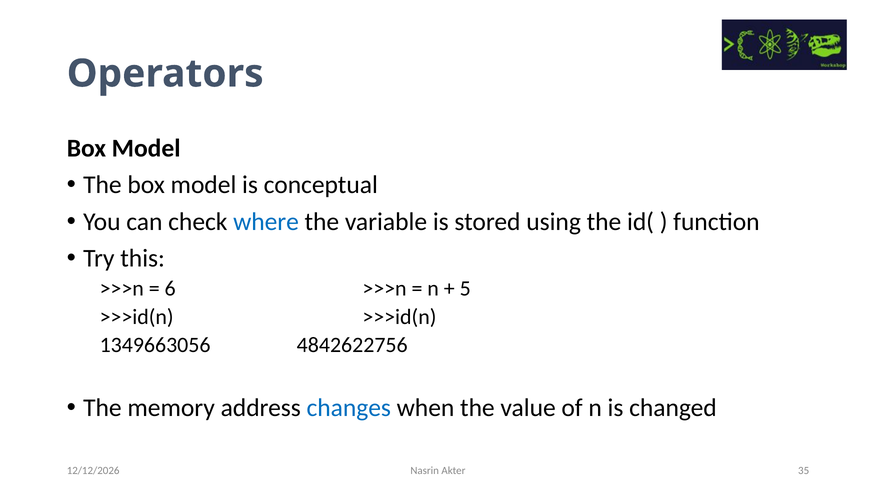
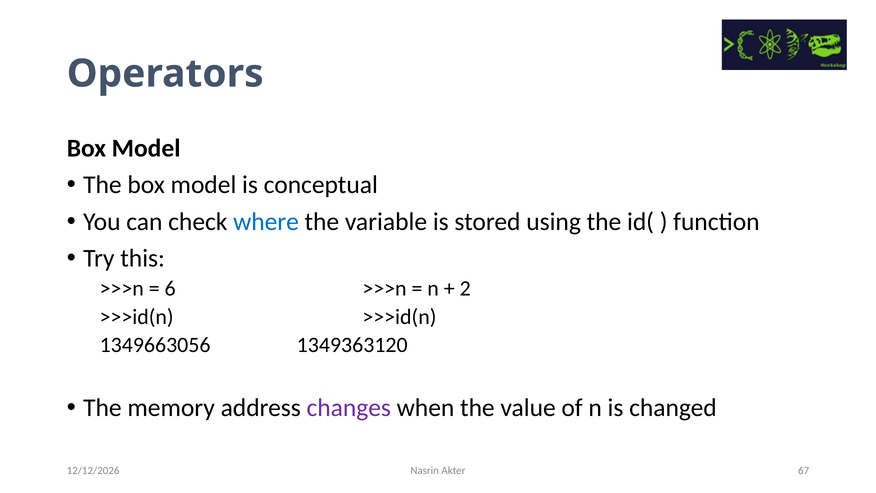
5: 5 -> 2
4842622756: 4842622756 -> 1349363120
changes colour: blue -> purple
35: 35 -> 67
